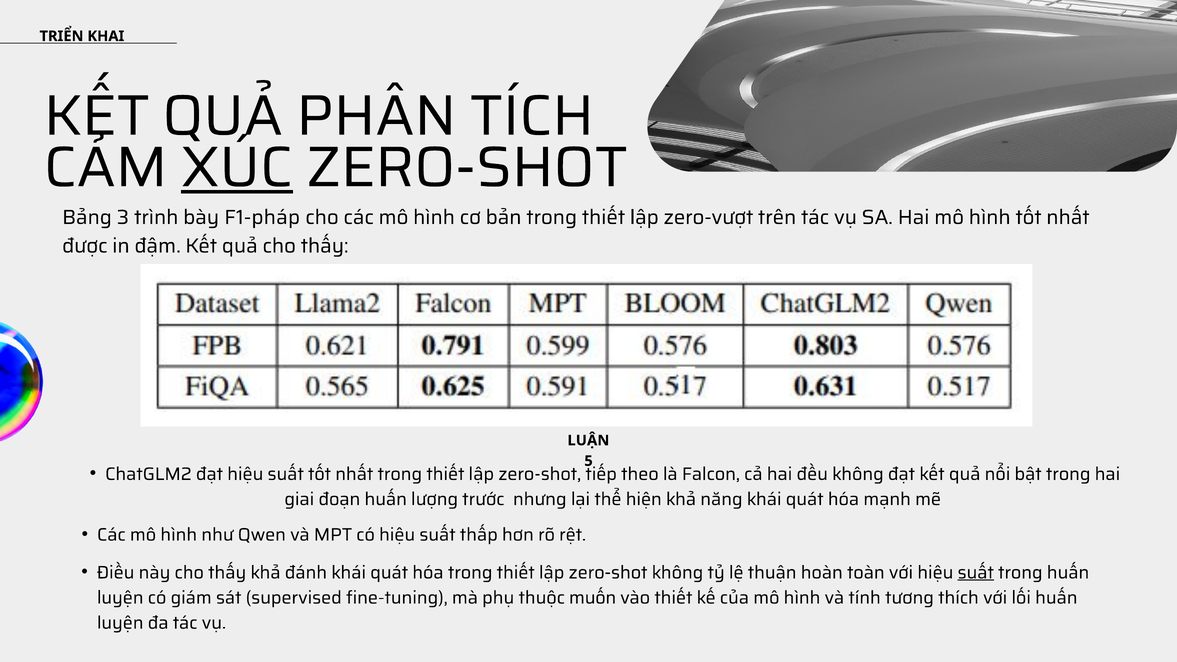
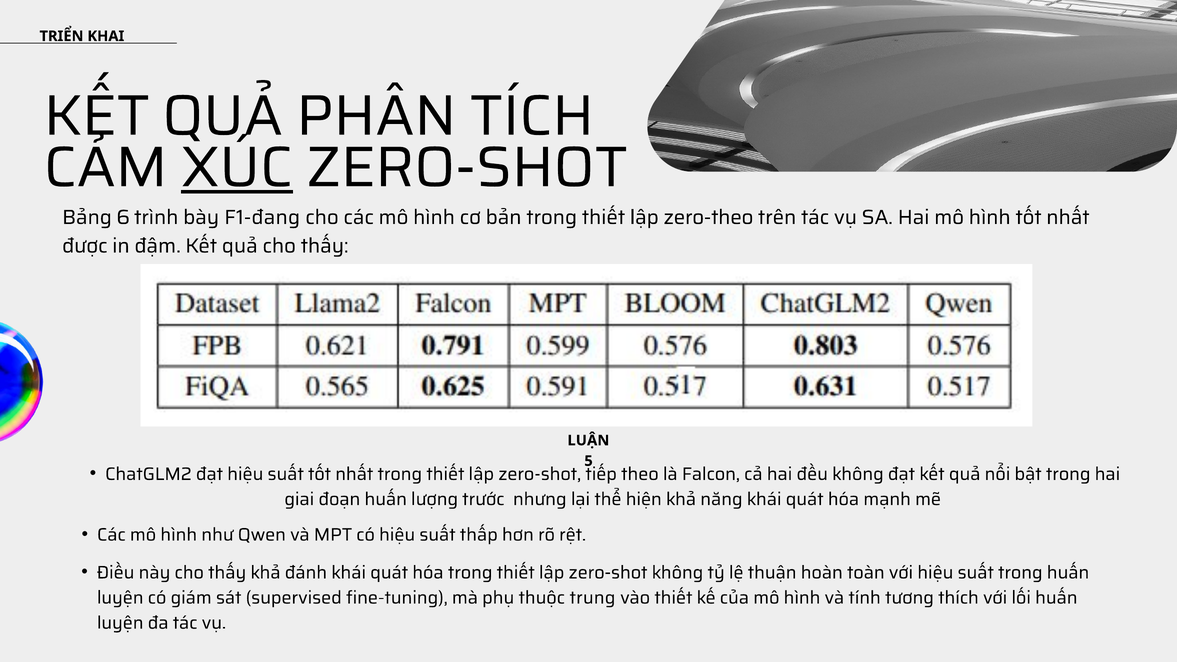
3: 3 -> 6
F1-pháp: F1-pháp -> F1-đang
zero-vượt: zero-vượt -> zero-theo
suất at (976, 573) underline: present -> none
muốn: muốn -> trung
